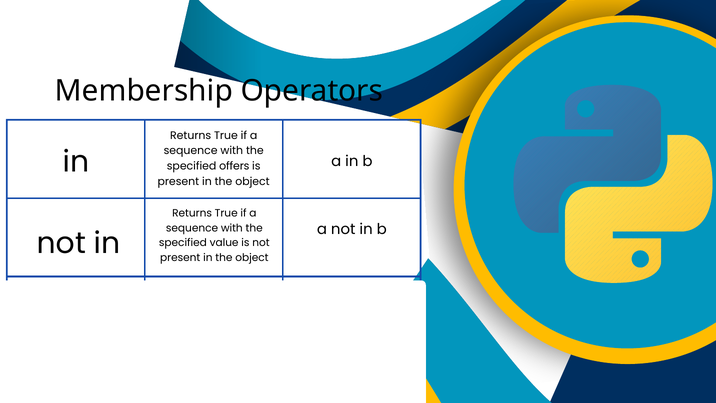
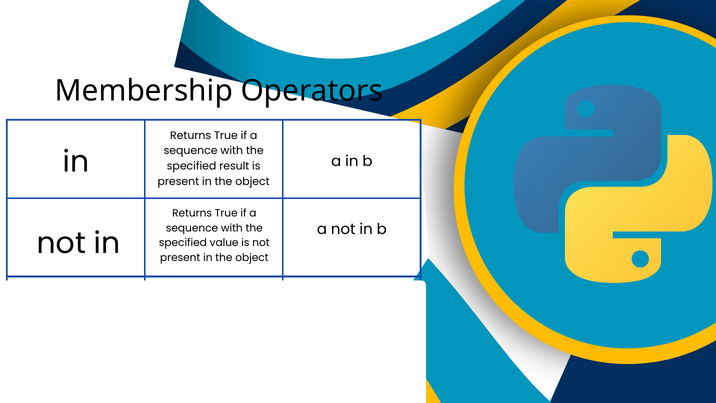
offers: offers -> result
